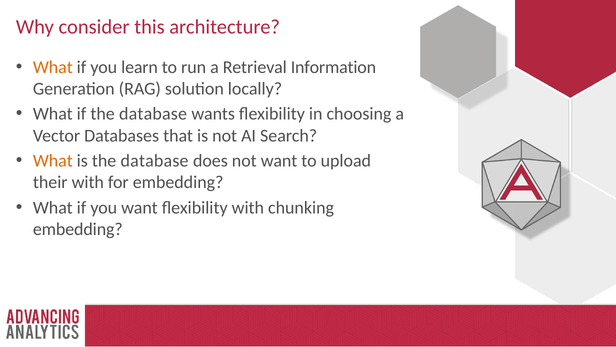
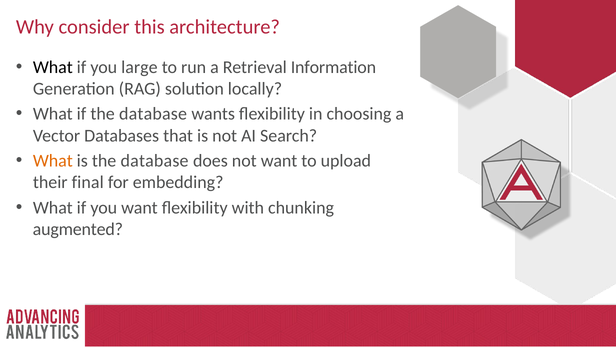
What at (53, 67) colour: orange -> black
learn: learn -> large
their with: with -> final
embedding at (78, 229): embedding -> augmented
